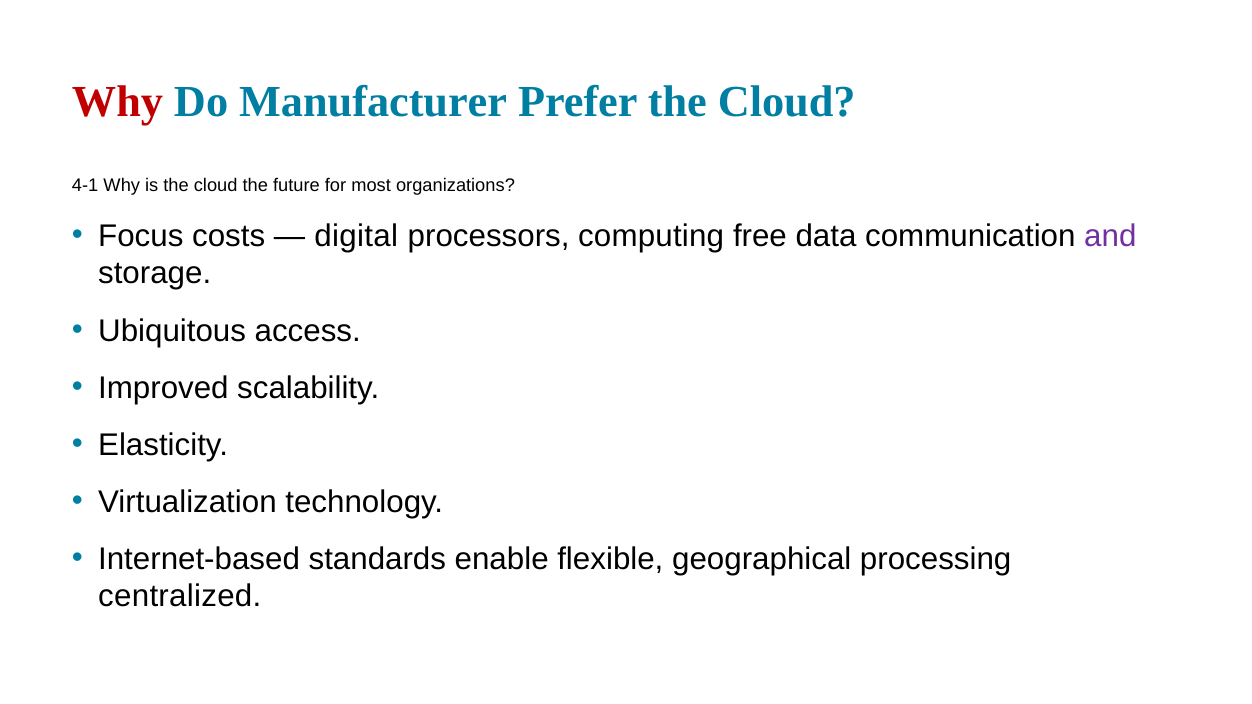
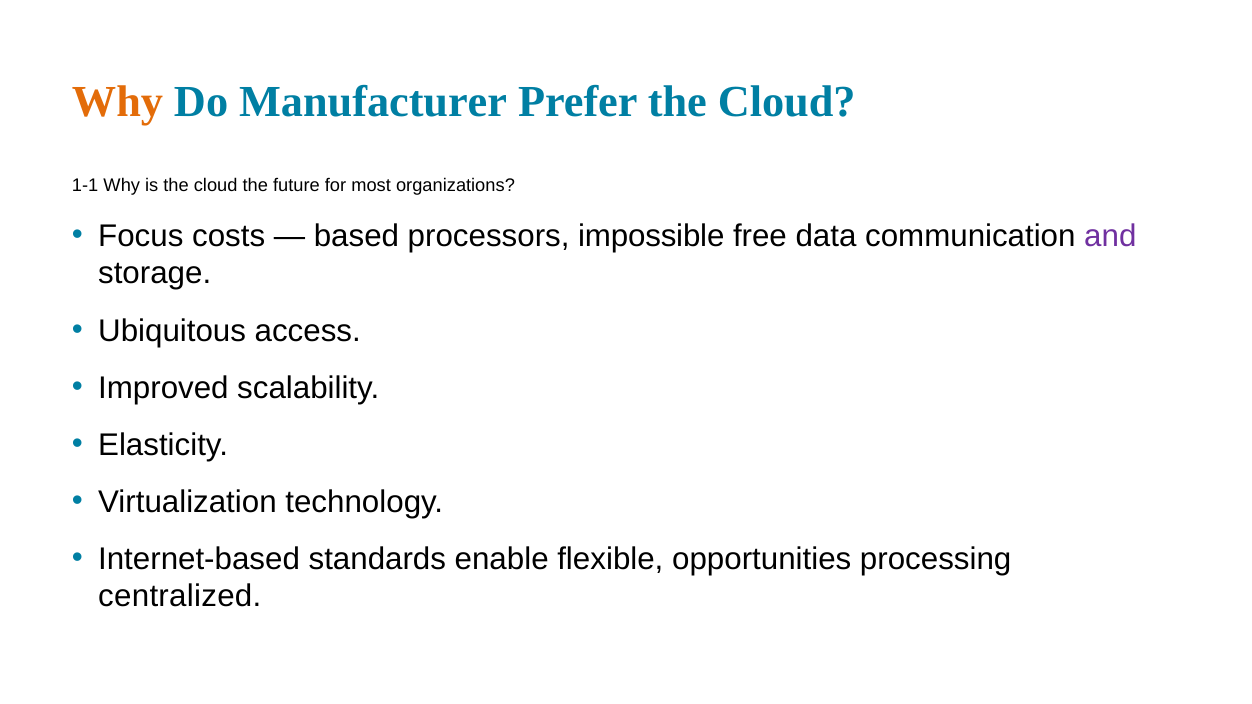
Why at (117, 102) colour: red -> orange
4-1: 4-1 -> 1-1
digital: digital -> based
computing: computing -> impossible
geographical: geographical -> opportunities
